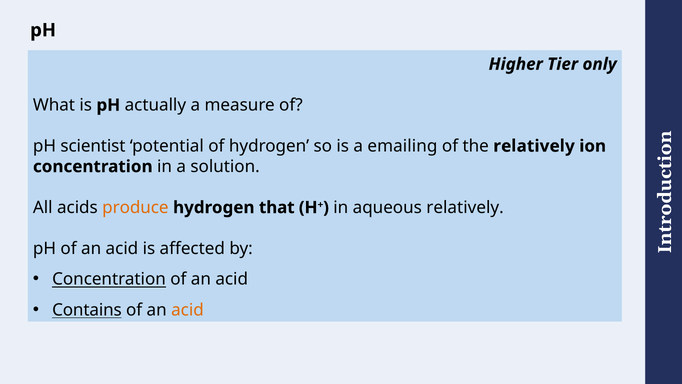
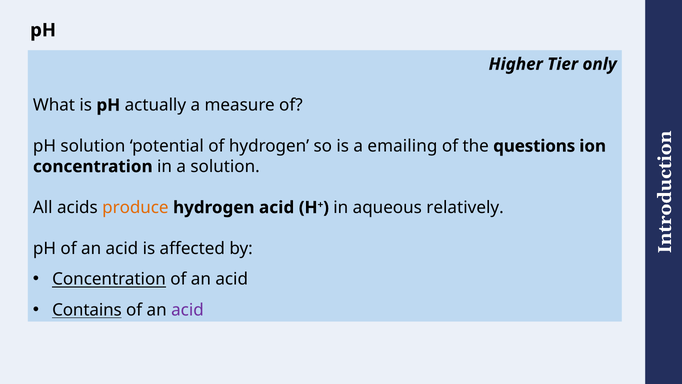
pH scientist: scientist -> solution
the relatively: relatively -> questions
hydrogen that: that -> acid
acid at (187, 310) colour: orange -> purple
